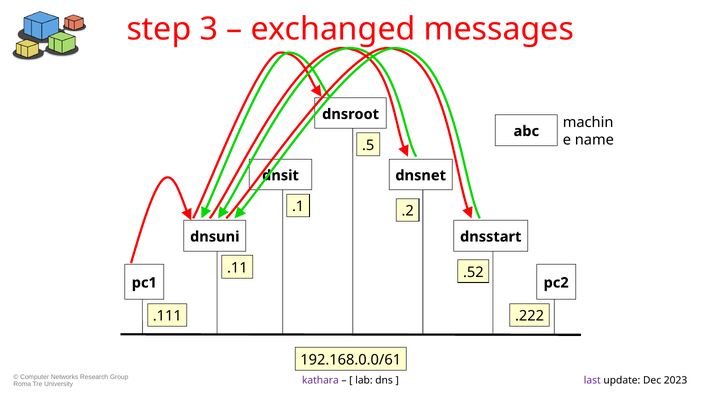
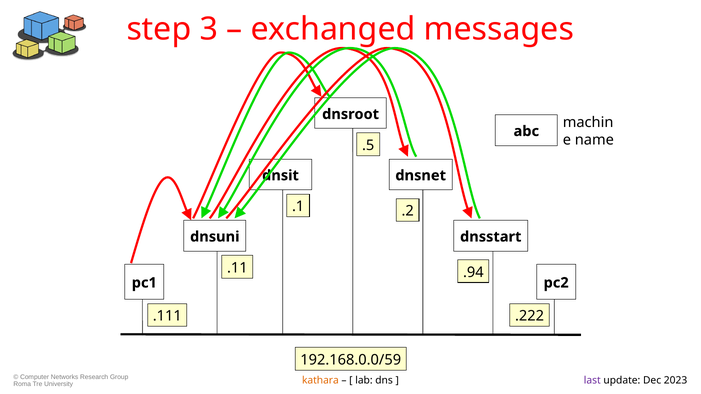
.52: .52 -> .94
192.168.0.0/61: 192.168.0.0/61 -> 192.168.0.0/59
kathara colour: purple -> orange
